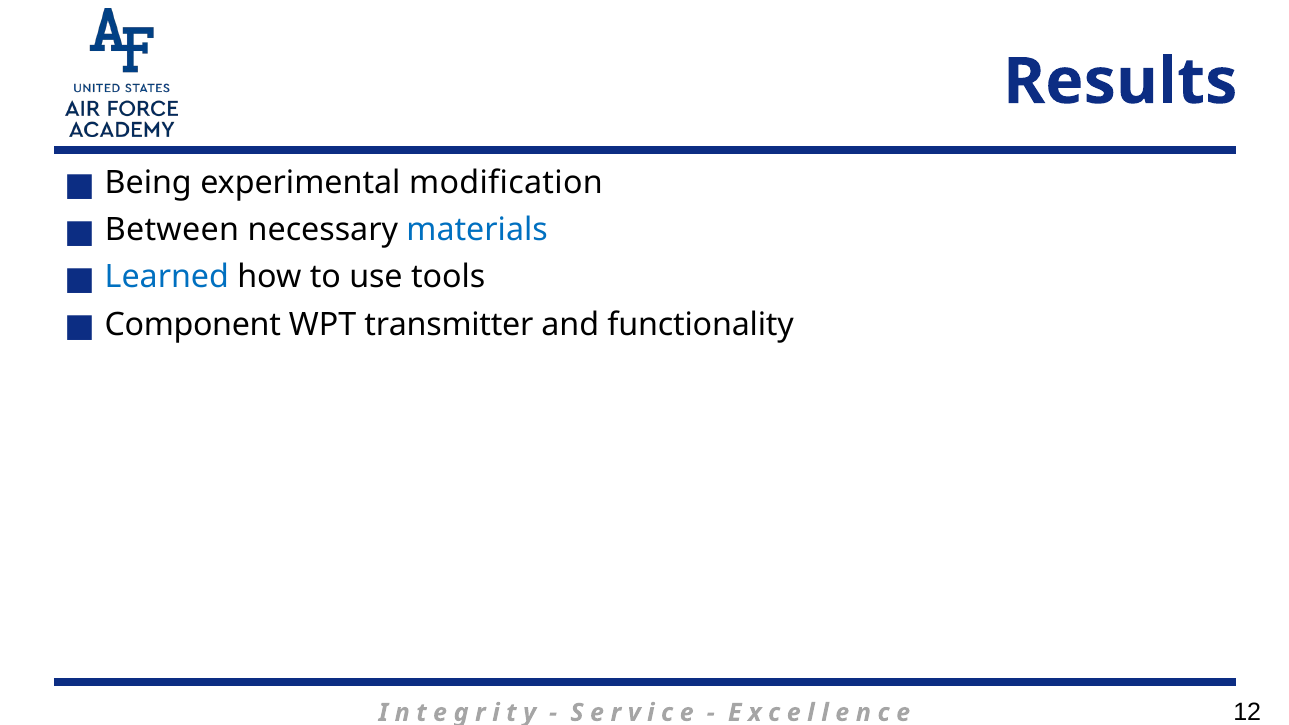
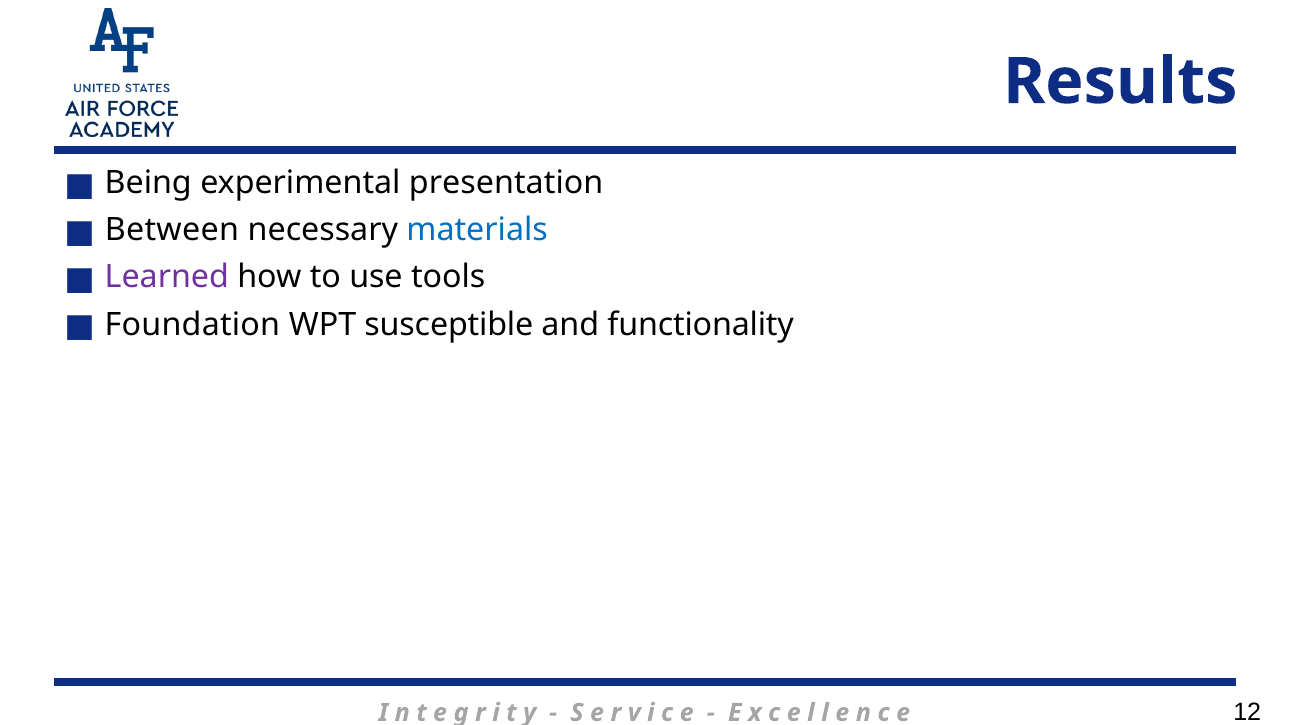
modification: modification -> presentation
Learned colour: blue -> purple
Component: Component -> Foundation
transmitter: transmitter -> susceptible
